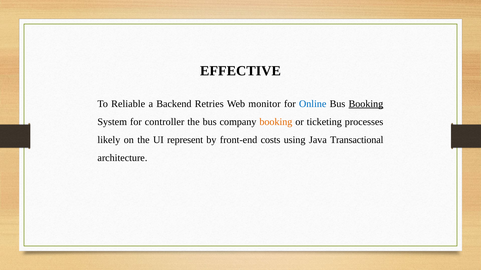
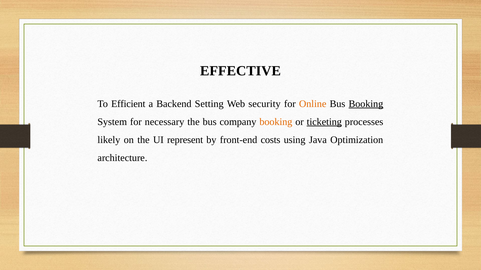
Reliable: Reliable -> Efficient
Retries: Retries -> Setting
monitor: monitor -> security
Online colour: blue -> orange
controller: controller -> necessary
ticketing underline: none -> present
Transactional: Transactional -> Optimization
